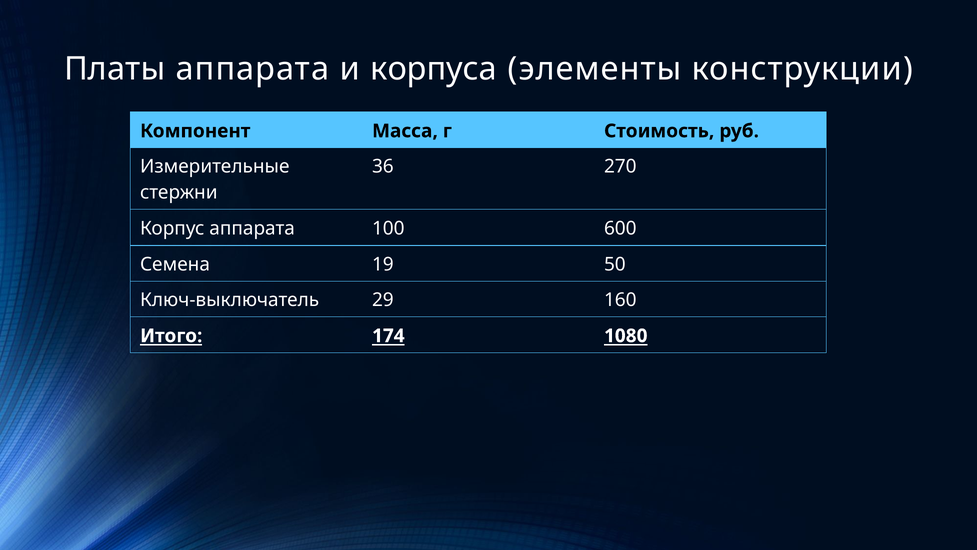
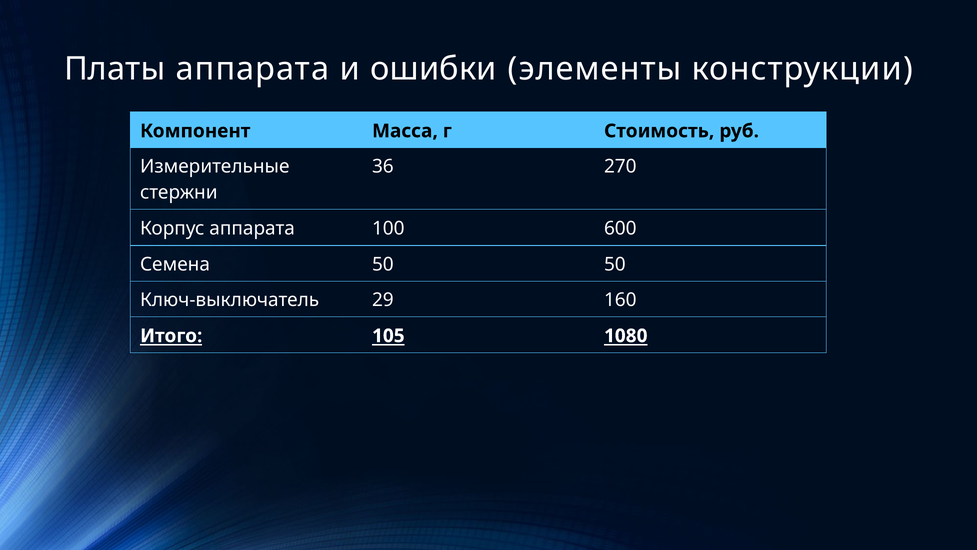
корпуса: корпуса -> ошибки
Семена 19: 19 -> 50
174: 174 -> 105
